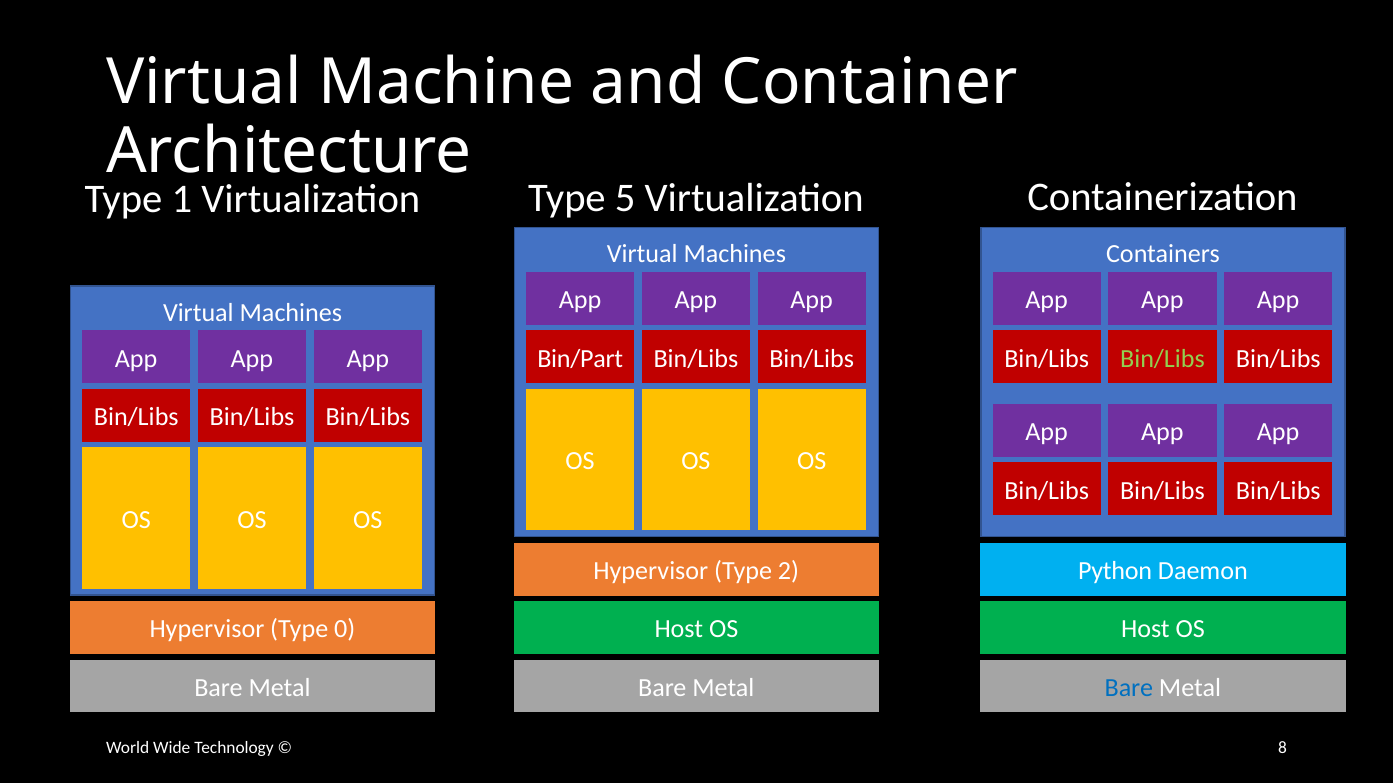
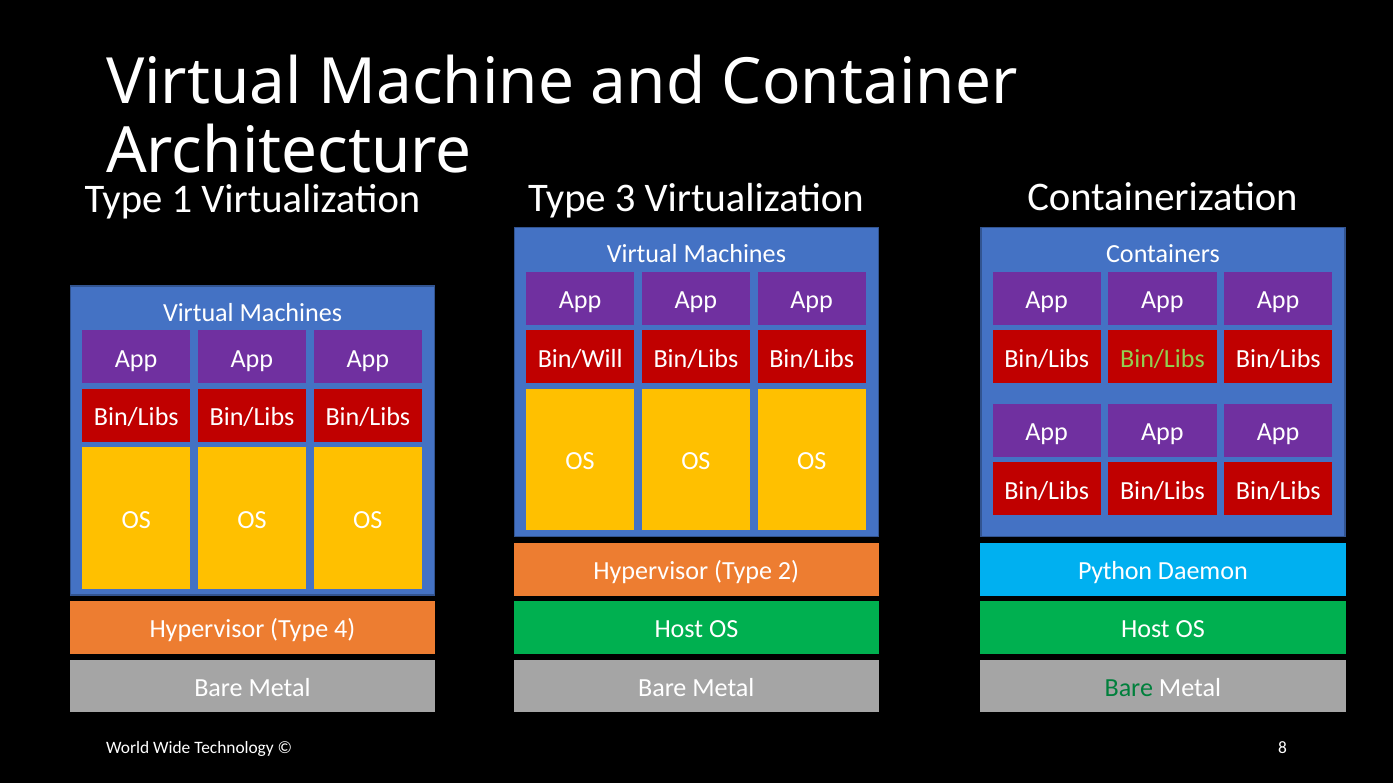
5: 5 -> 3
Bin/Part: Bin/Part -> Bin/Will
0: 0 -> 4
Bare at (1129, 688) colour: blue -> green
